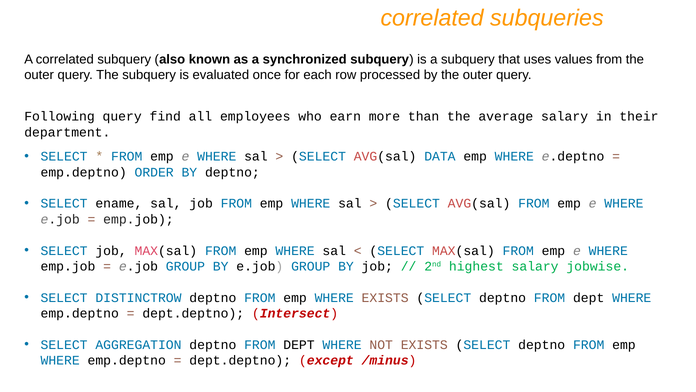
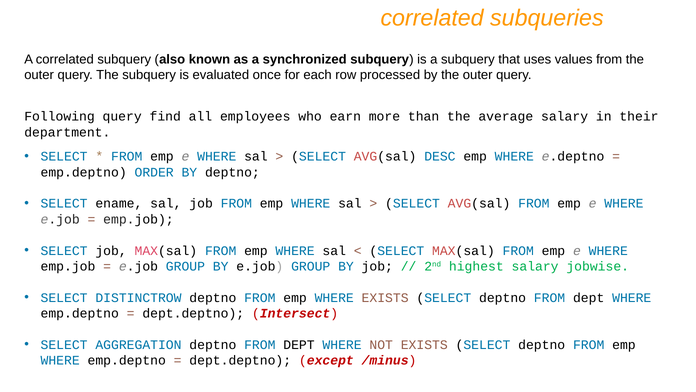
DATA: DATA -> DESC
